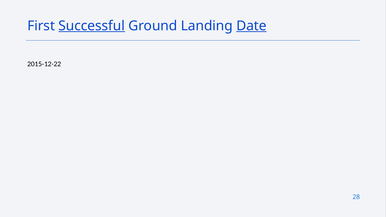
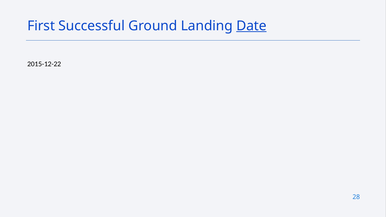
Successful underline: present -> none
